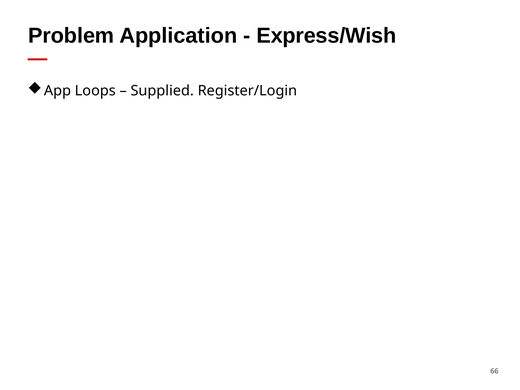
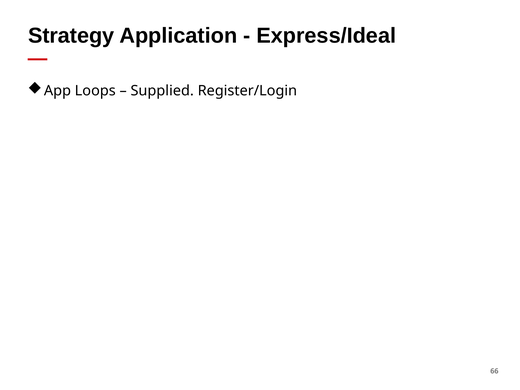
Problem: Problem -> Strategy
Express/Wish: Express/Wish -> Express/Ideal
